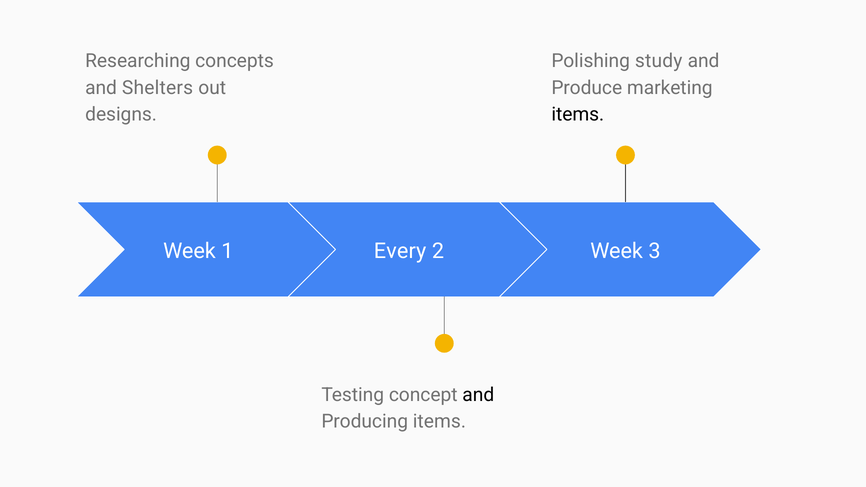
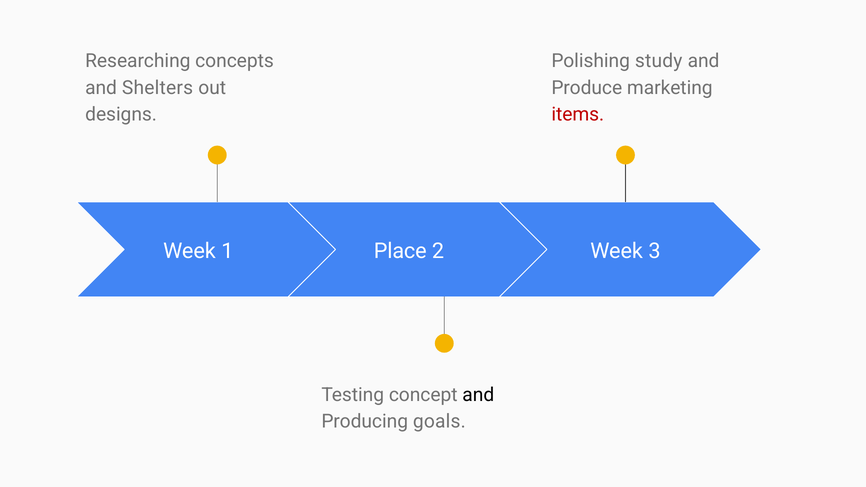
items at (578, 114) colour: black -> red
Every: Every -> Place
Producing items: items -> goals
